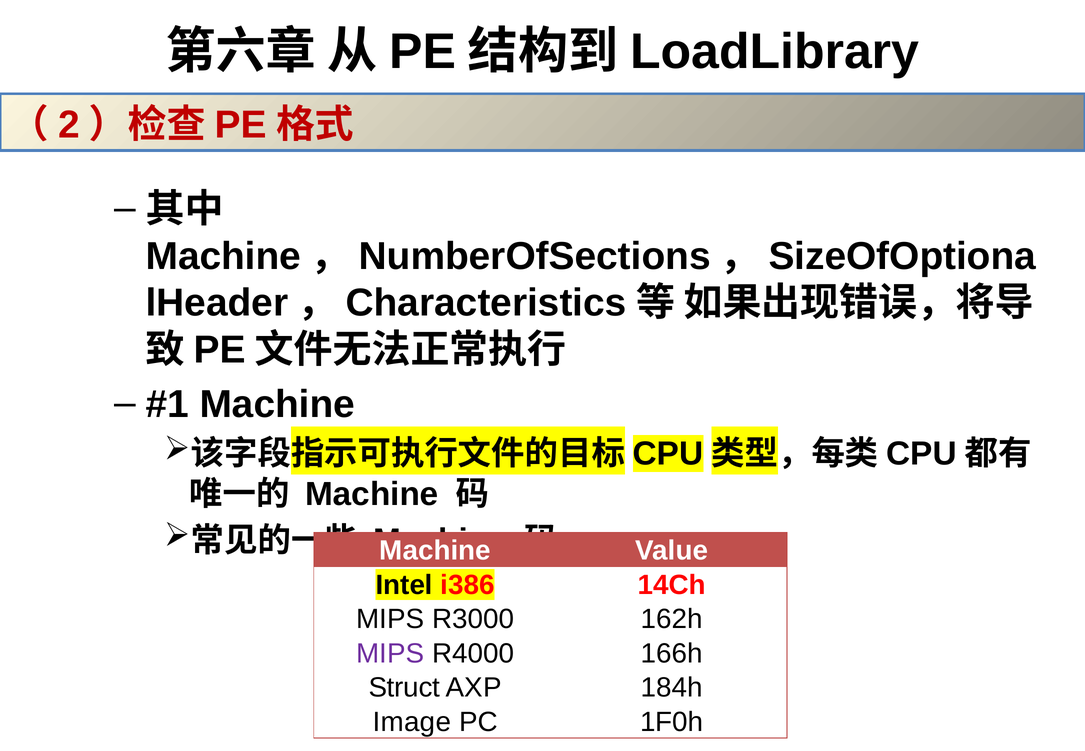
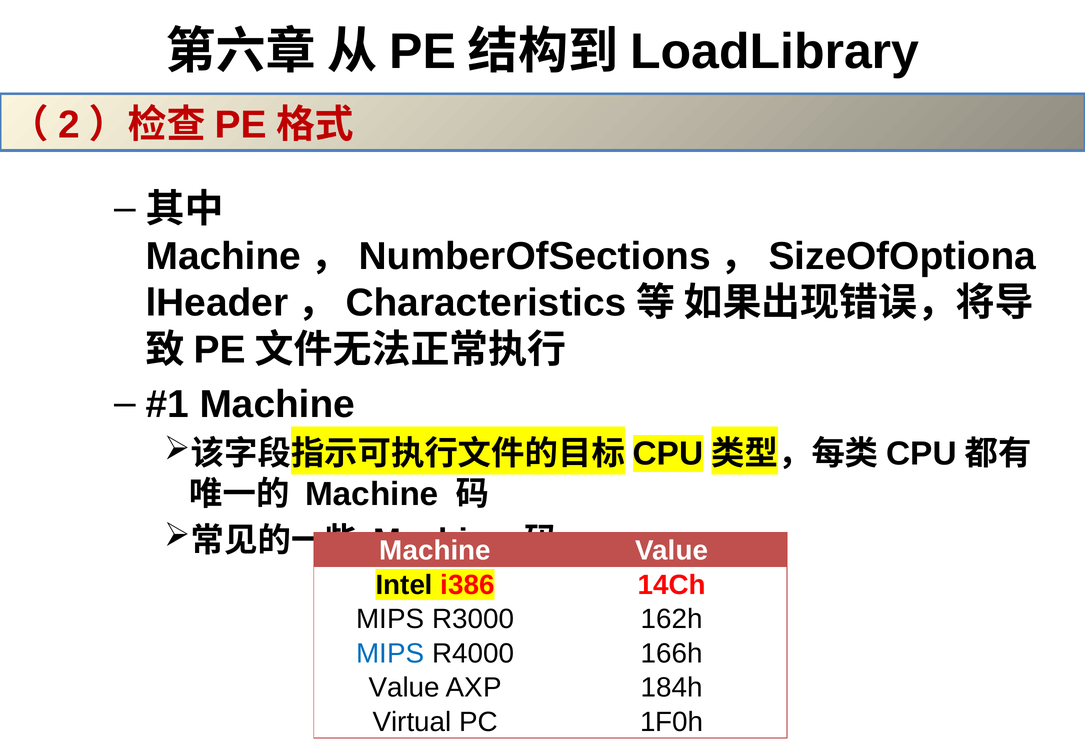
MIPS at (390, 654) colour: purple -> blue
Struct at (404, 688): Struct -> Value
Image: Image -> Virtual
